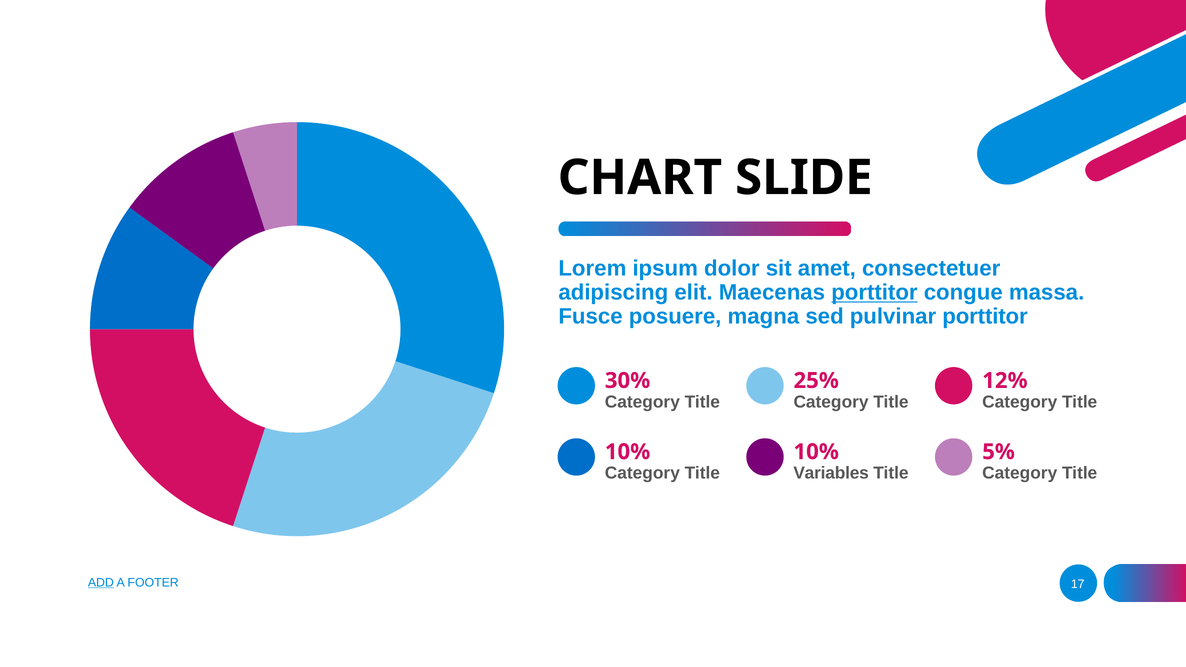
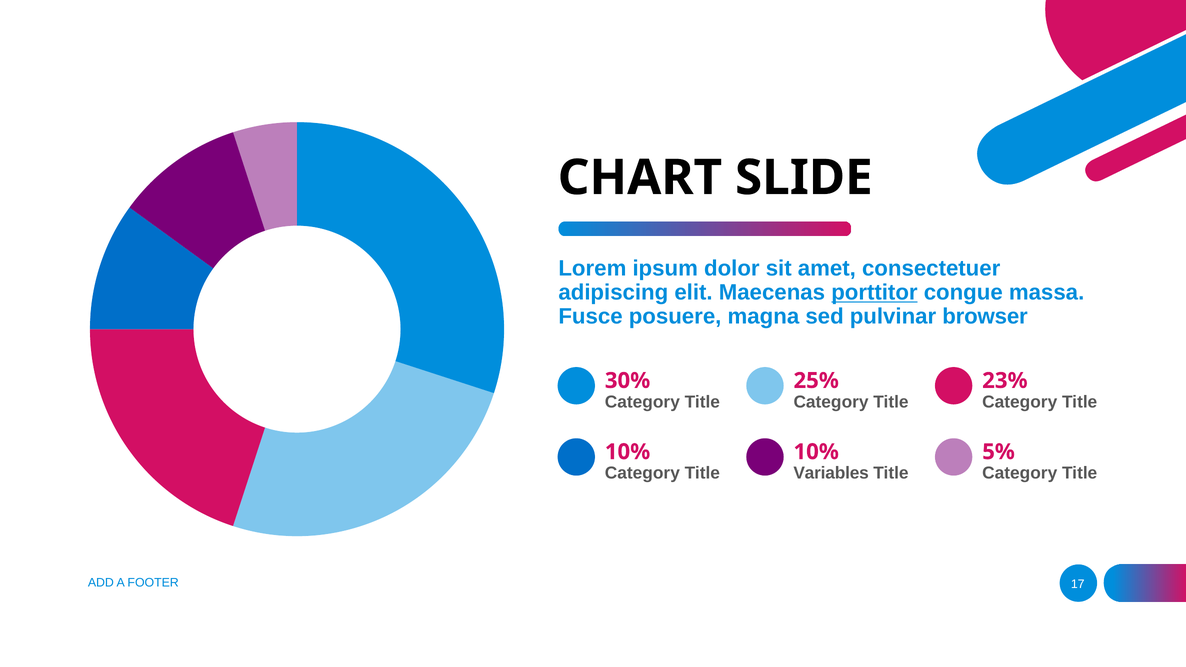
pulvinar porttitor: porttitor -> browser
12%: 12% -> 23%
ADD underline: present -> none
